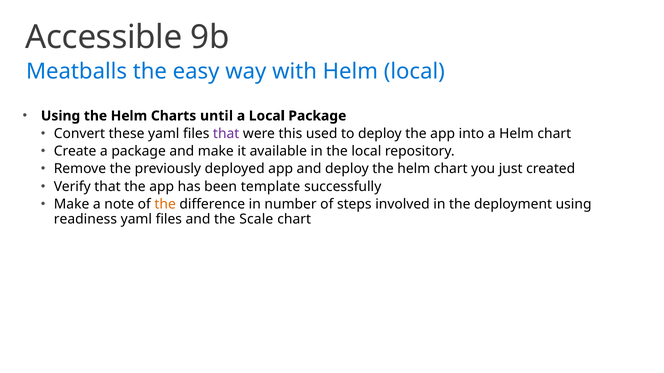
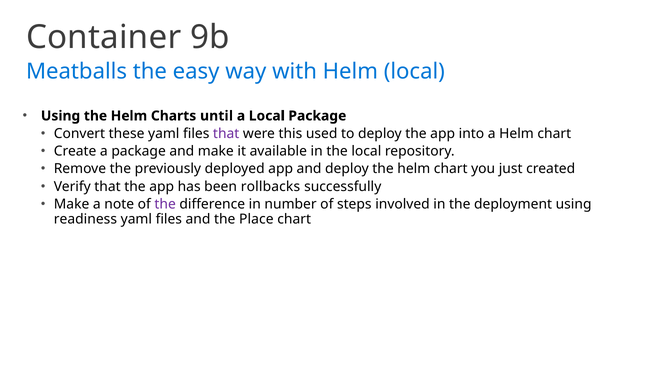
Accessible: Accessible -> Container
template: template -> rollbacks
the at (165, 205) colour: orange -> purple
Scale: Scale -> Place
